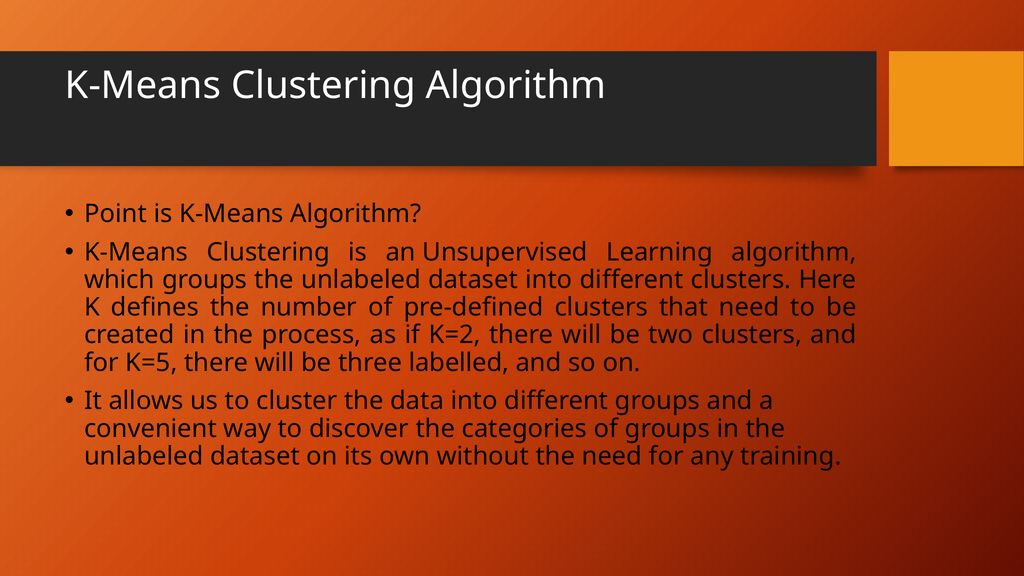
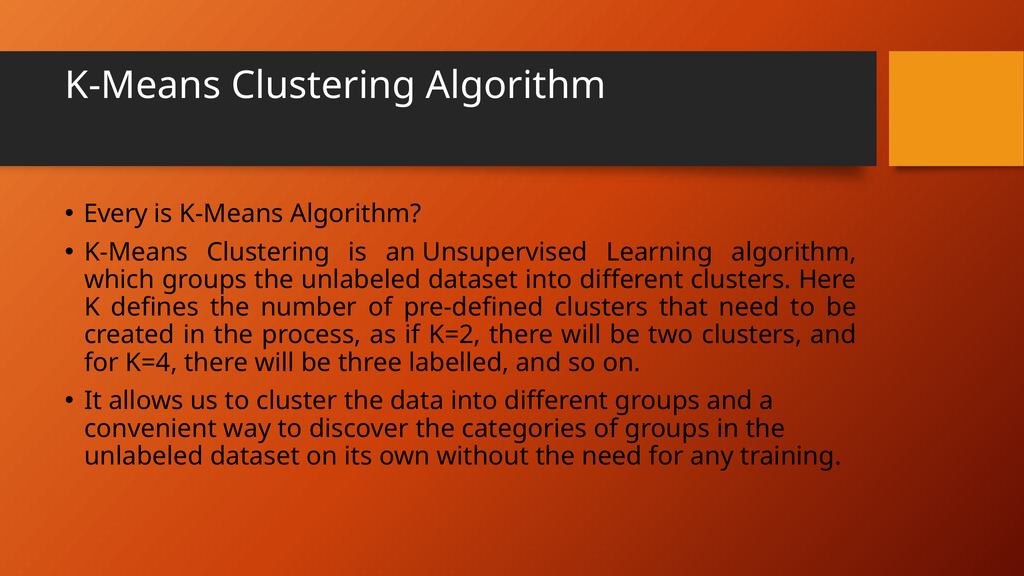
Point: Point -> Every
K=5: K=5 -> K=4
